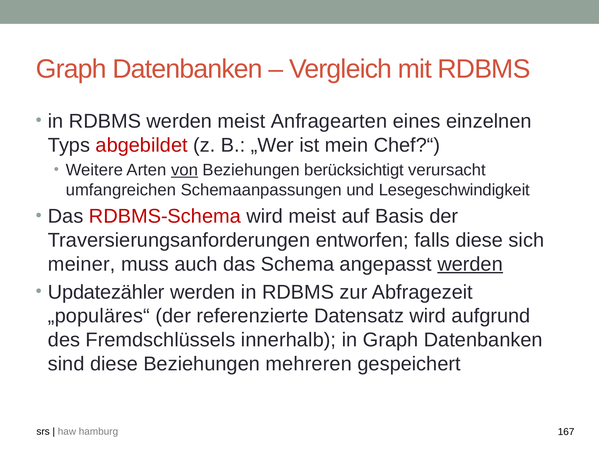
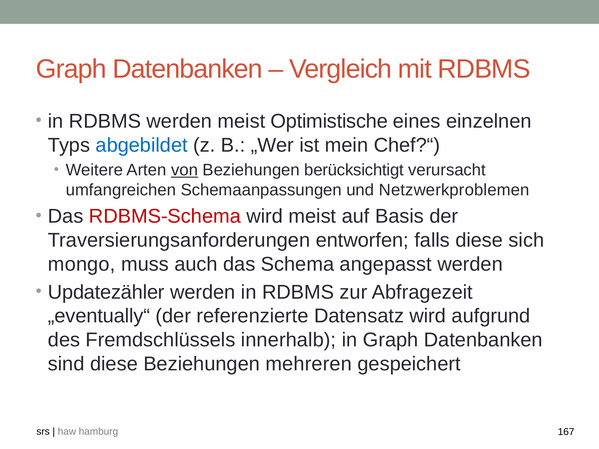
Anfragearten: Anfragearten -> Optimistische
abgebildet colour: red -> blue
Lesegeschwindigkeit: Lesegeschwindigkeit -> Netzwerkproblemen
meiner: meiner -> mongo
werden at (470, 264) underline: present -> none
„populäres“: „populäres“ -> „eventually“
